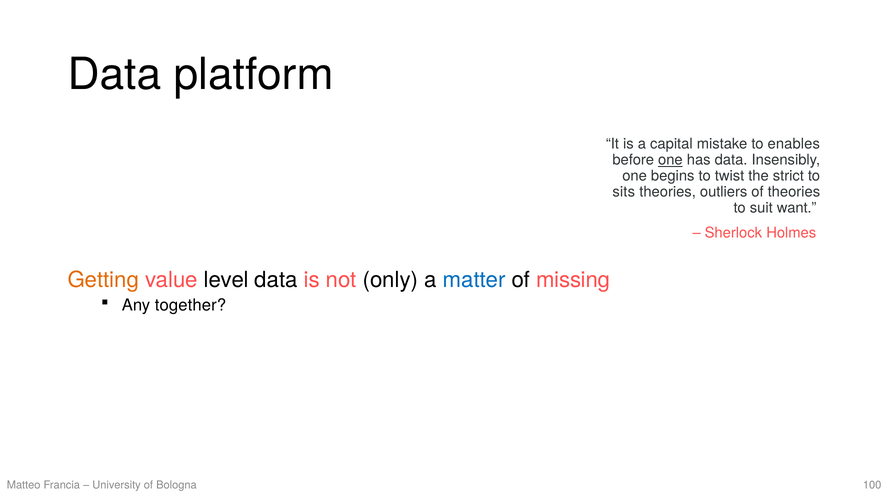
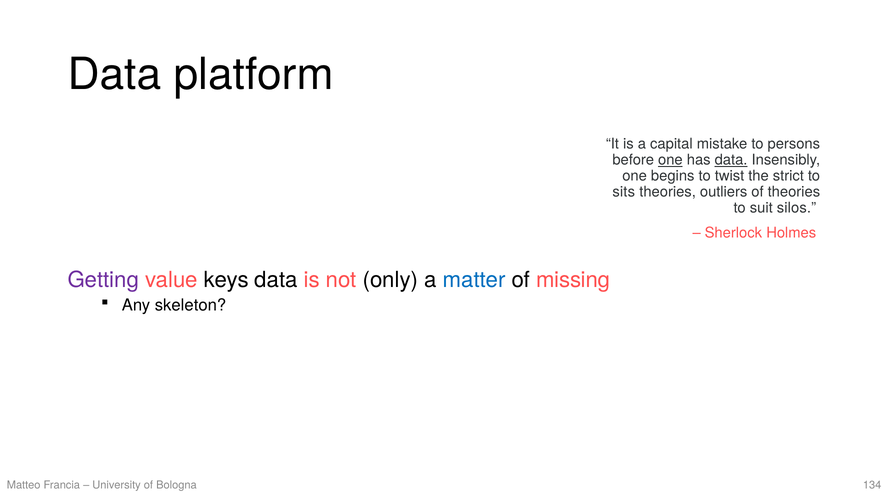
enables: enables -> persons
data at (731, 160) underline: none -> present
want: want -> silos
Getting colour: orange -> purple
level: level -> keys
together: together -> skeleton
100: 100 -> 134
